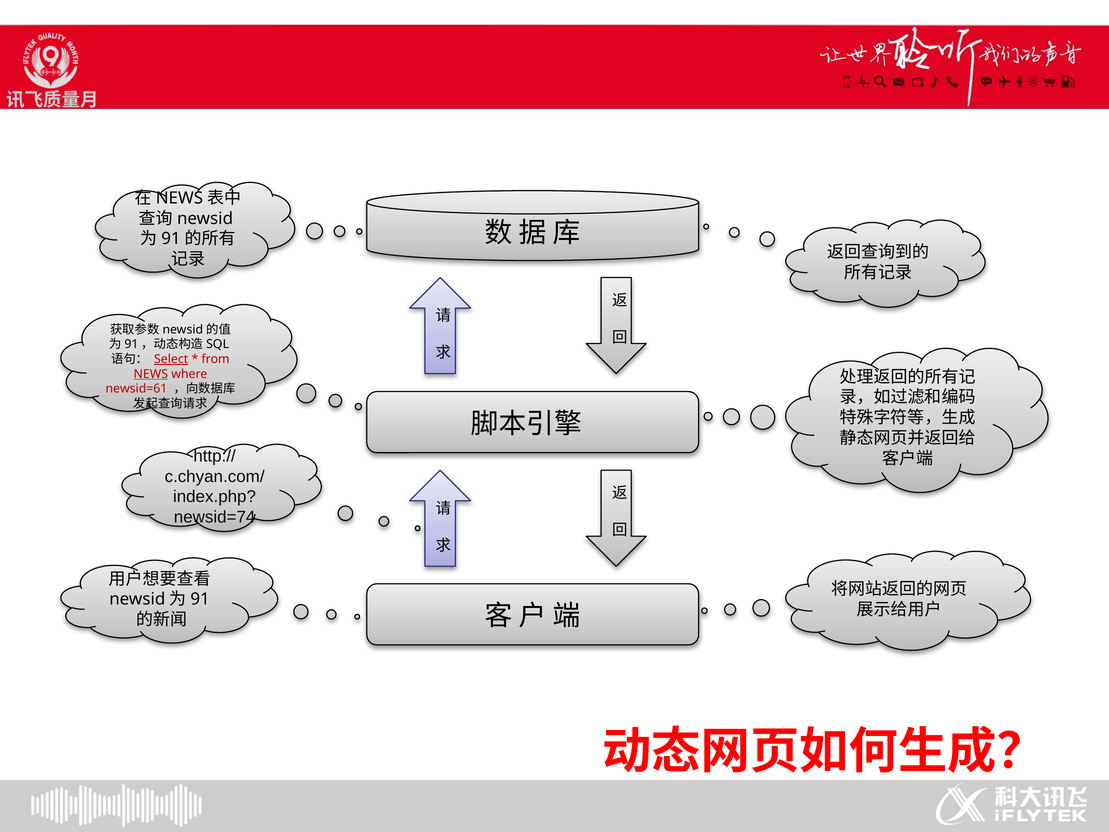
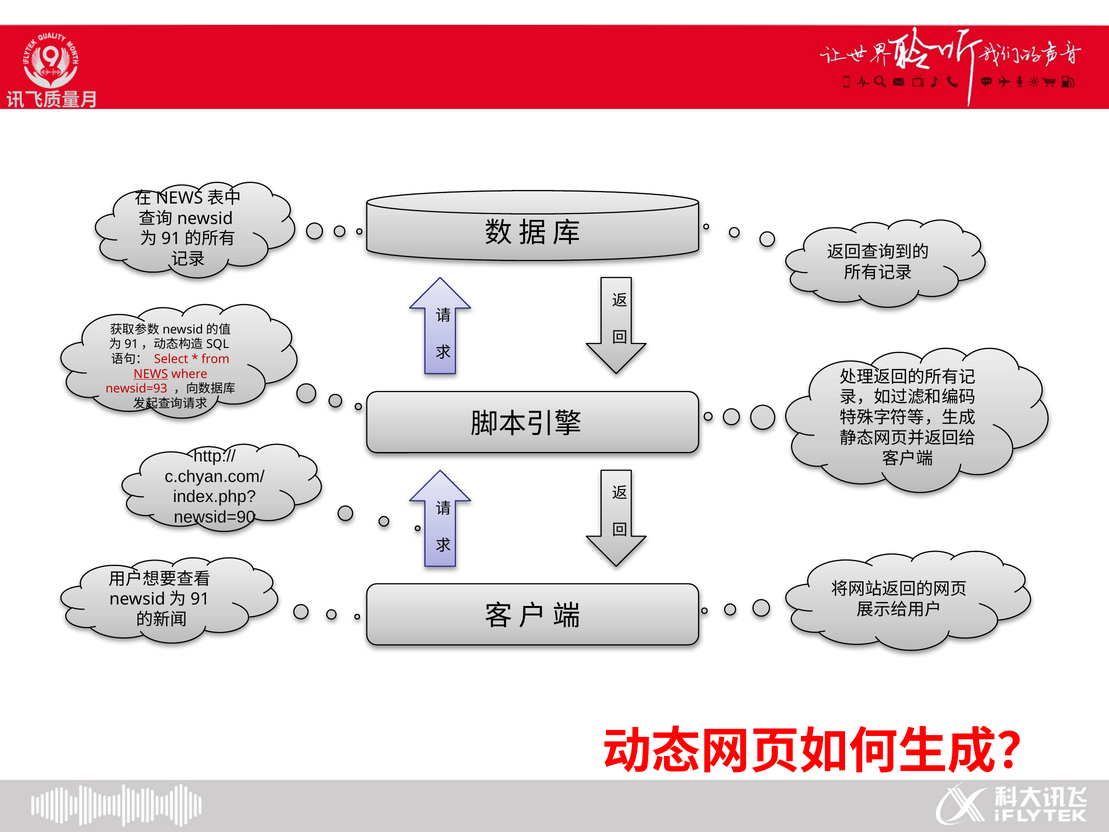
Select underline: present -> none
newsid=61: newsid=61 -> newsid=93
newsid=74: newsid=74 -> newsid=90
